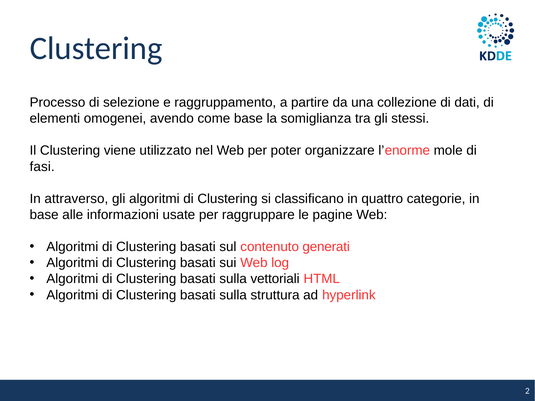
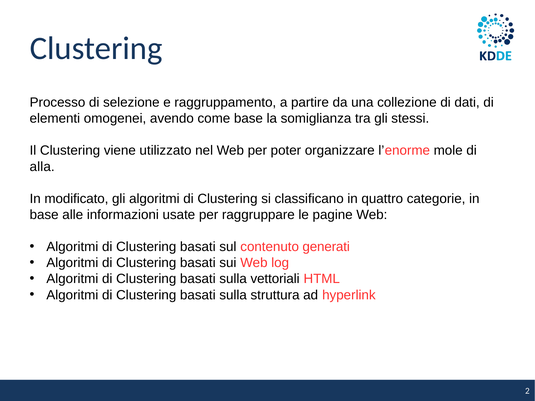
fasi: fasi -> alla
attraverso: attraverso -> modificato
